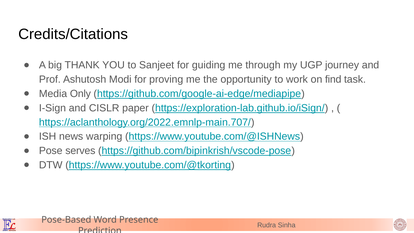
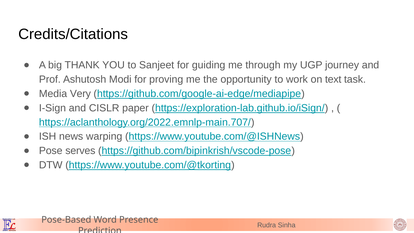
find: find -> text
Only: Only -> Very
